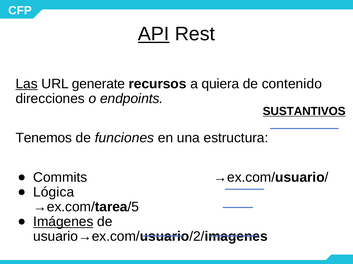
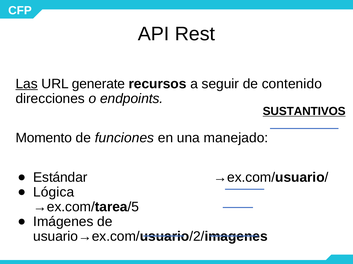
API underline: present -> none
quiera: quiera -> seguir
Tenemos: Tenemos -> Momento
estructura: estructura -> manejado
Commits: Commits -> Estándar
Imágenes underline: present -> none
